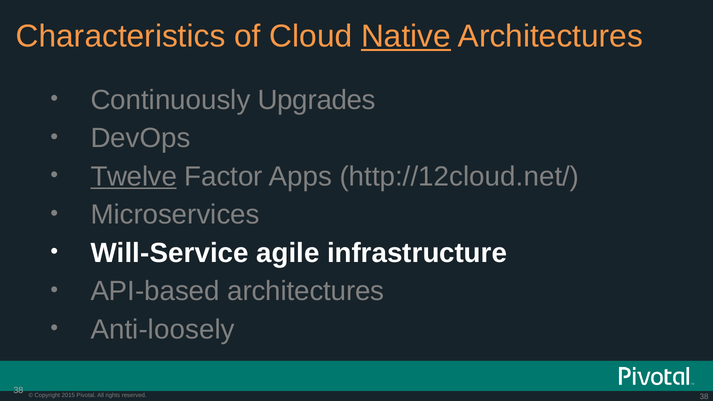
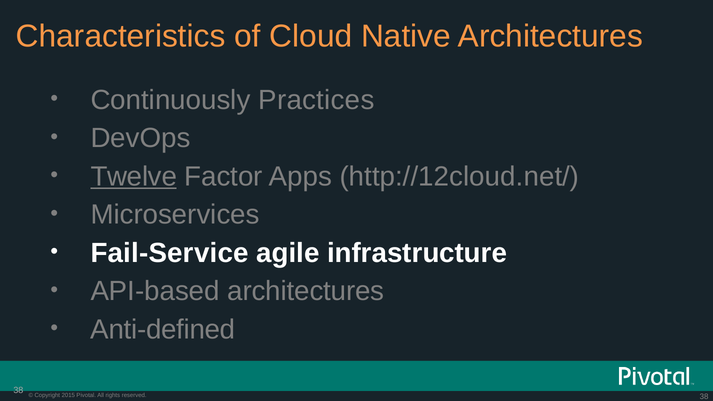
Native underline: present -> none
Upgrades: Upgrades -> Practices
Will-Service: Will-Service -> Fail-Service
Anti-loosely: Anti-loosely -> Anti-defined
